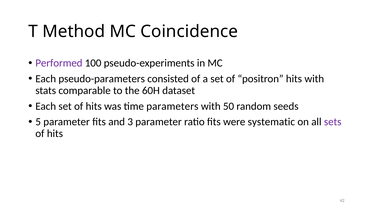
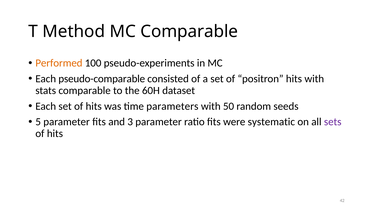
MC Coincidence: Coincidence -> Comparable
Performed colour: purple -> orange
pseudo-parameters: pseudo-parameters -> pseudo-comparable
